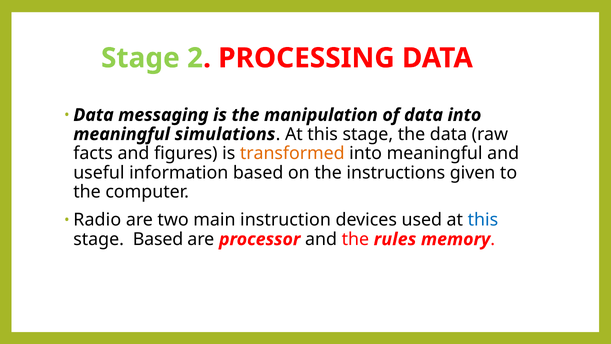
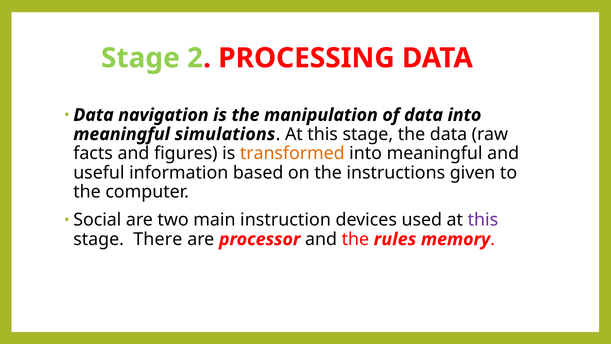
messaging: messaging -> navigation
Radio: Radio -> Social
this at (483, 220) colour: blue -> purple
stage Based: Based -> There
